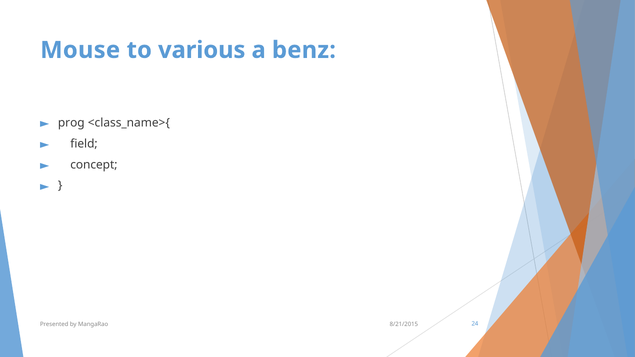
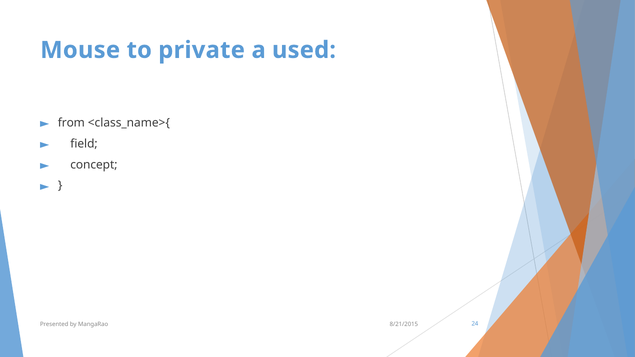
various: various -> private
benz: benz -> used
prog: prog -> from
